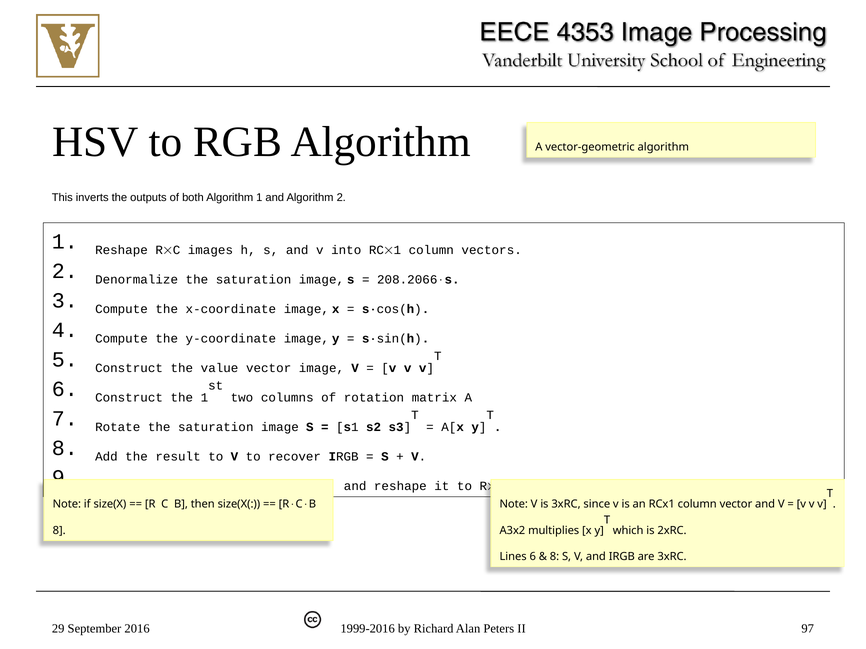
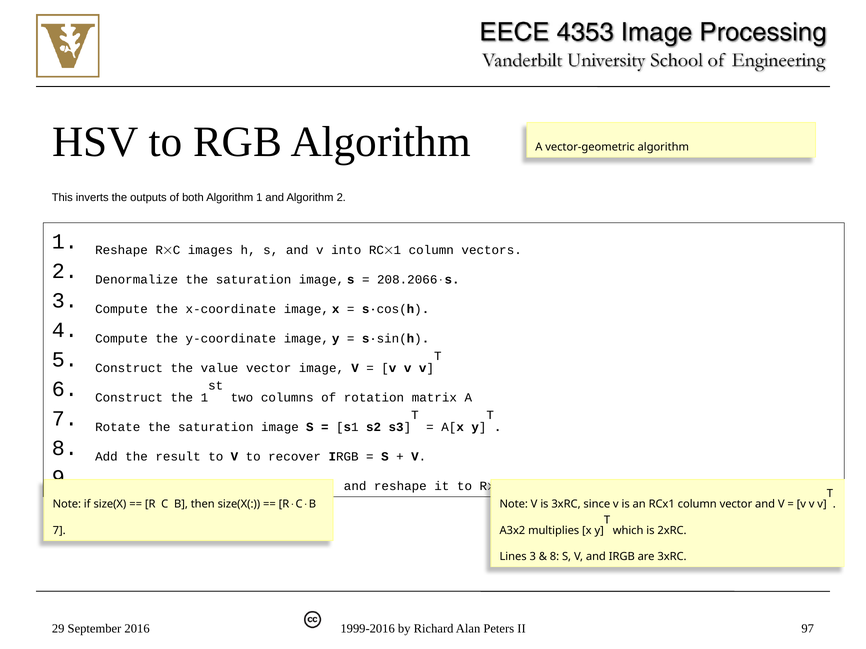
8 at (59, 531): 8 -> 7
Lines 6: 6 -> 3
